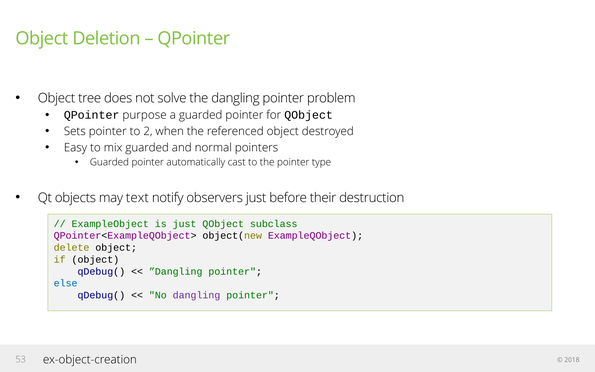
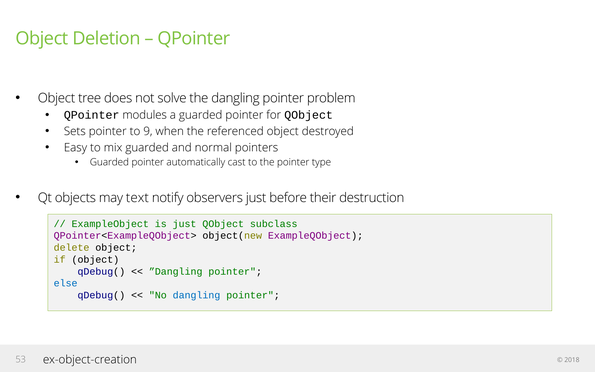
purpose: purpose -> modules
2: 2 -> 9
dangling at (197, 295) colour: purple -> blue
